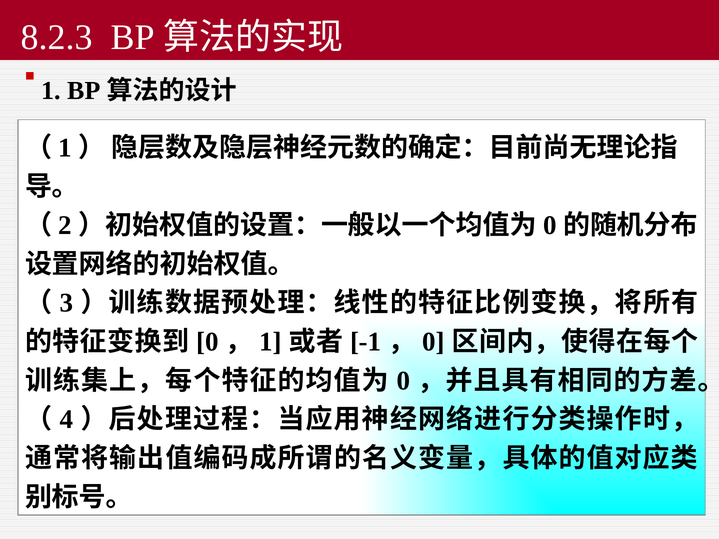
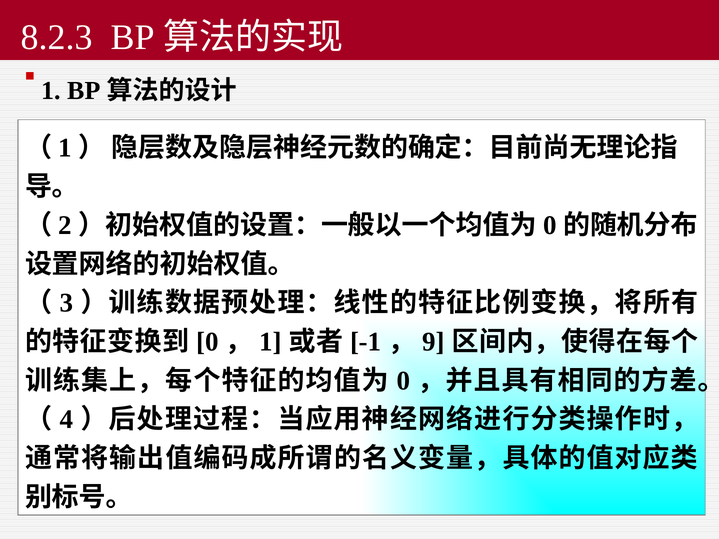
0 at (434, 342): 0 -> 9
